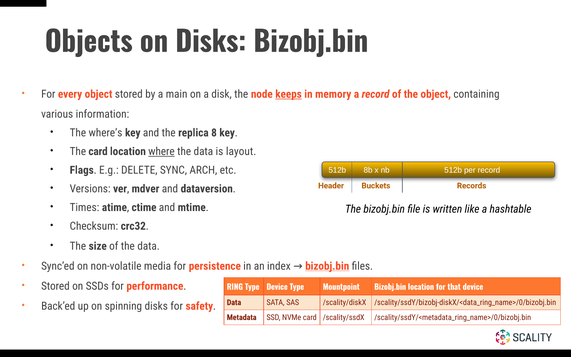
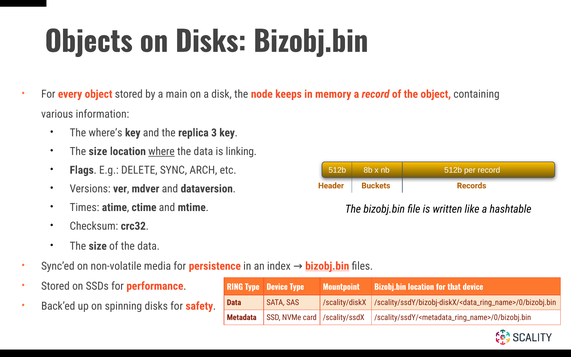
keeps underline: present -> none
8: 8 -> 3
card at (98, 151): card -> size
layout: layout -> linking
